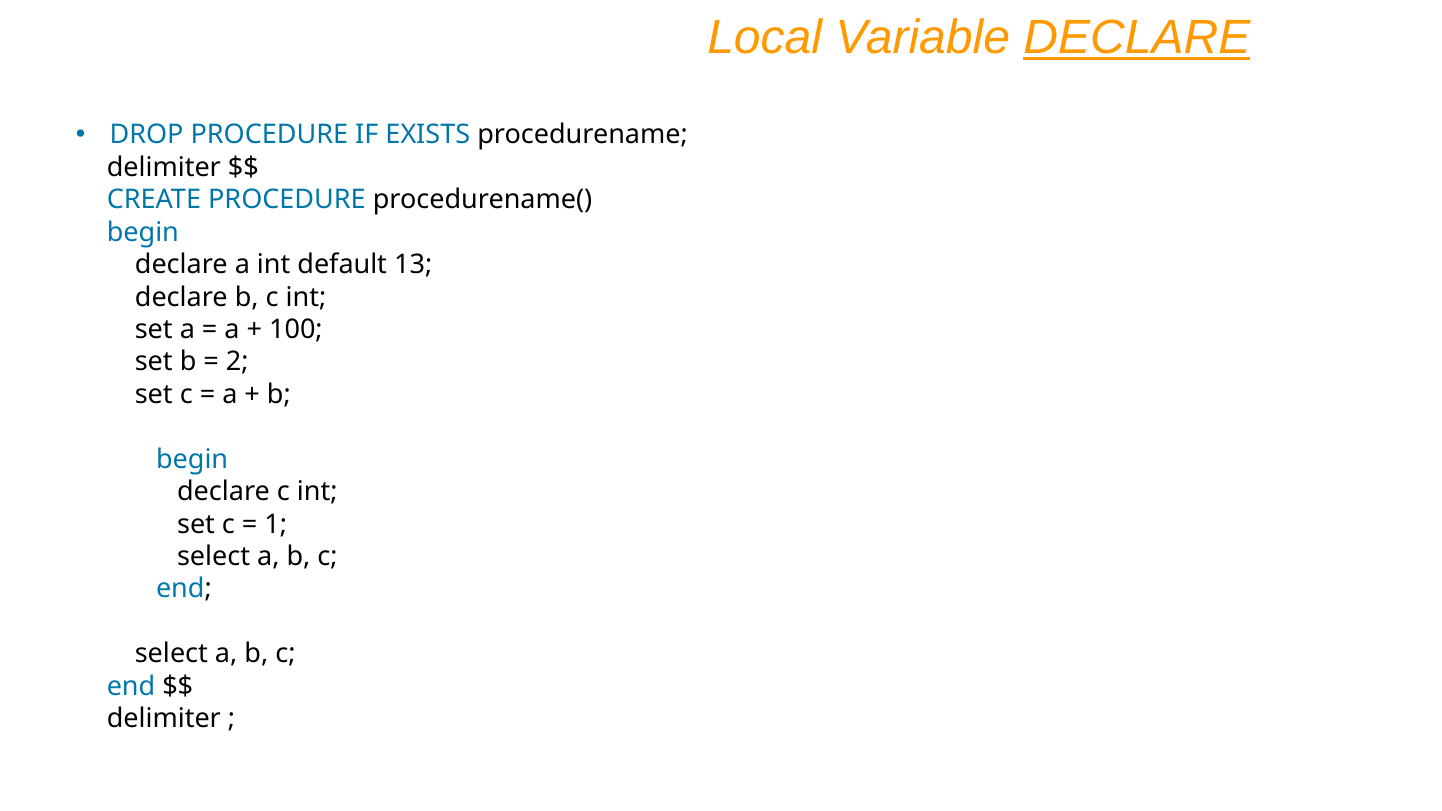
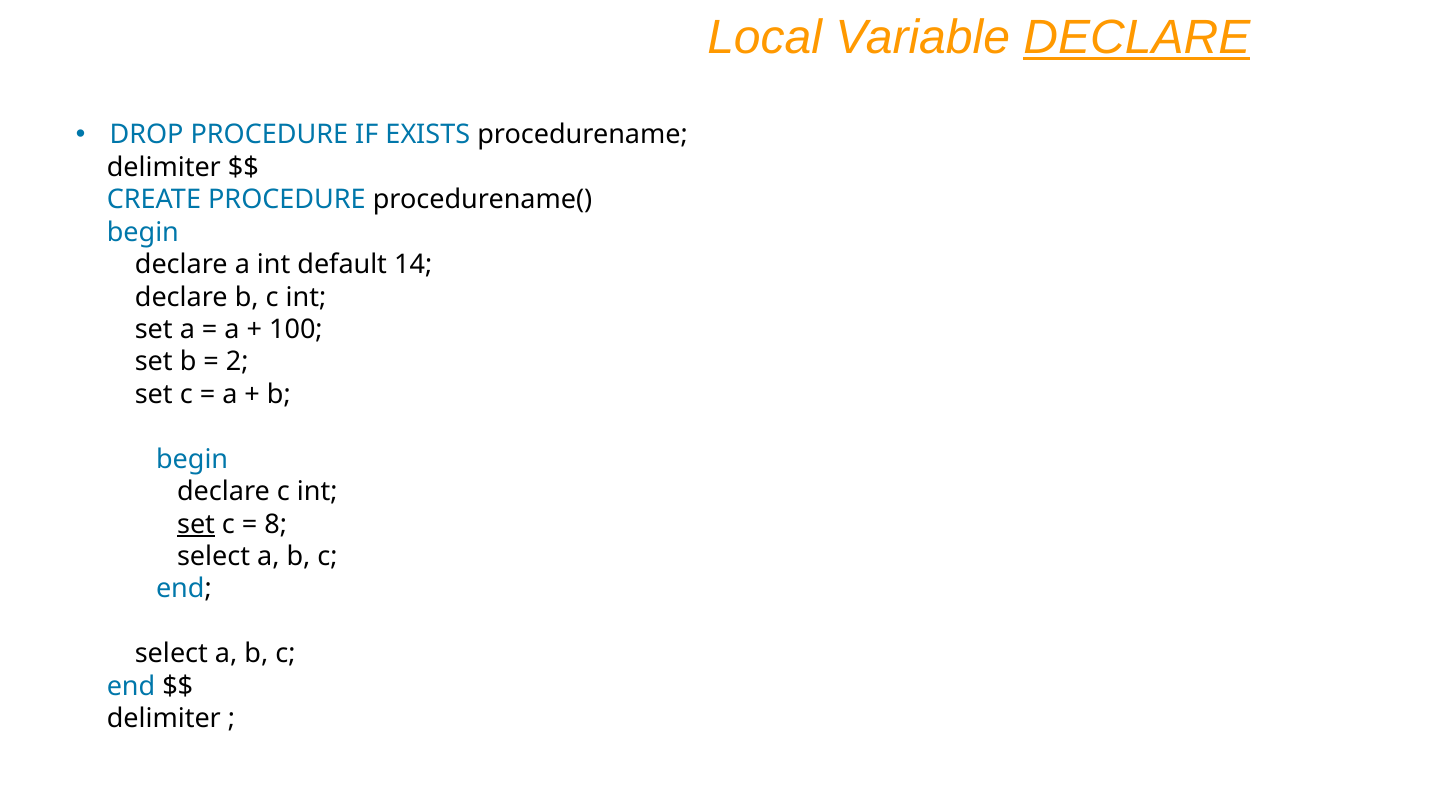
13: 13 -> 14
set at (196, 524) underline: none -> present
1: 1 -> 8
